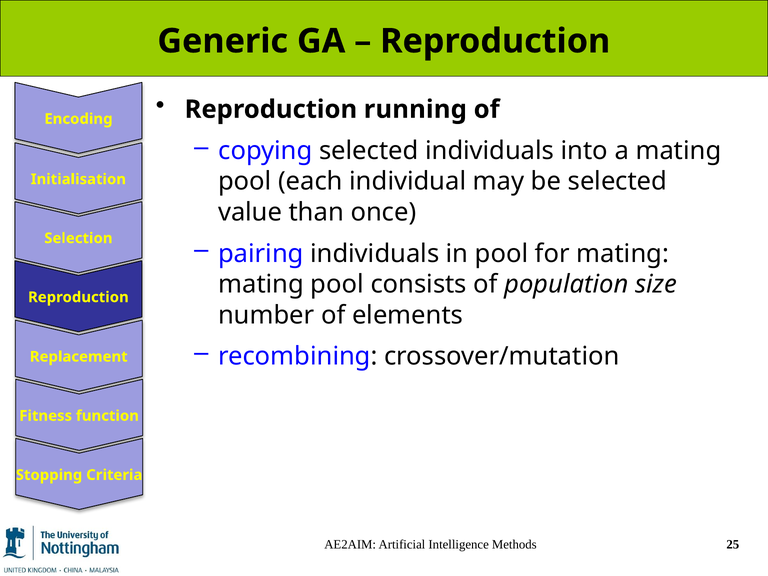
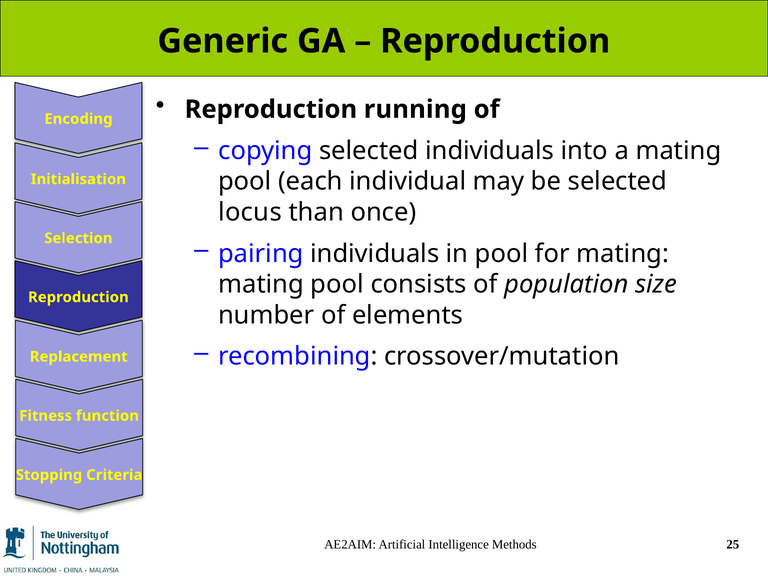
value: value -> locus
